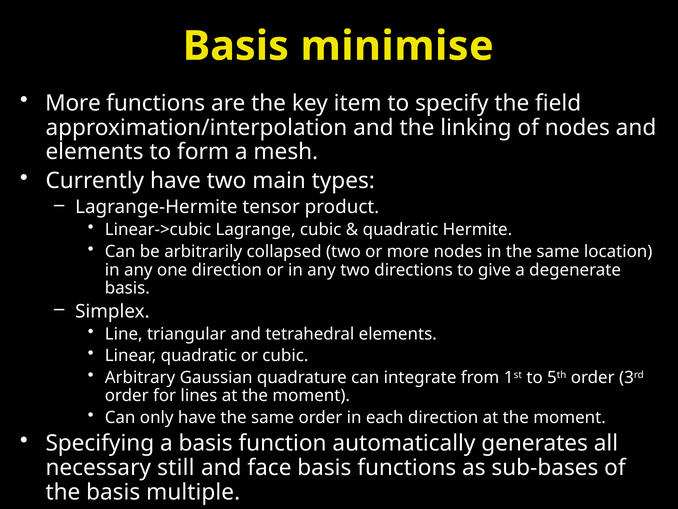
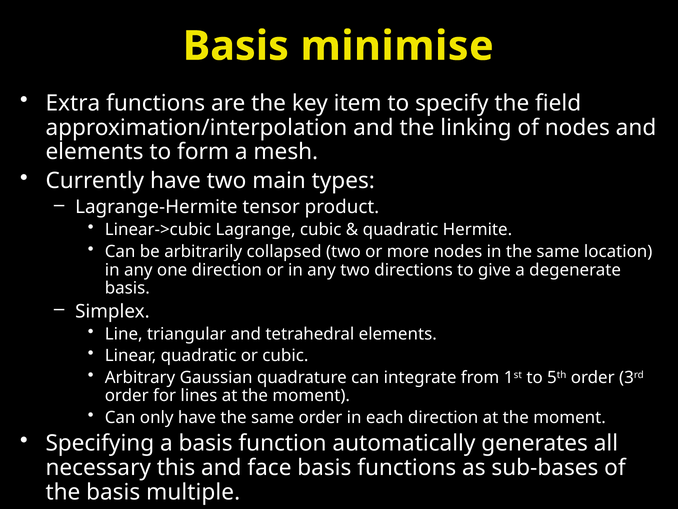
More at (73, 103): More -> Extra
still: still -> this
